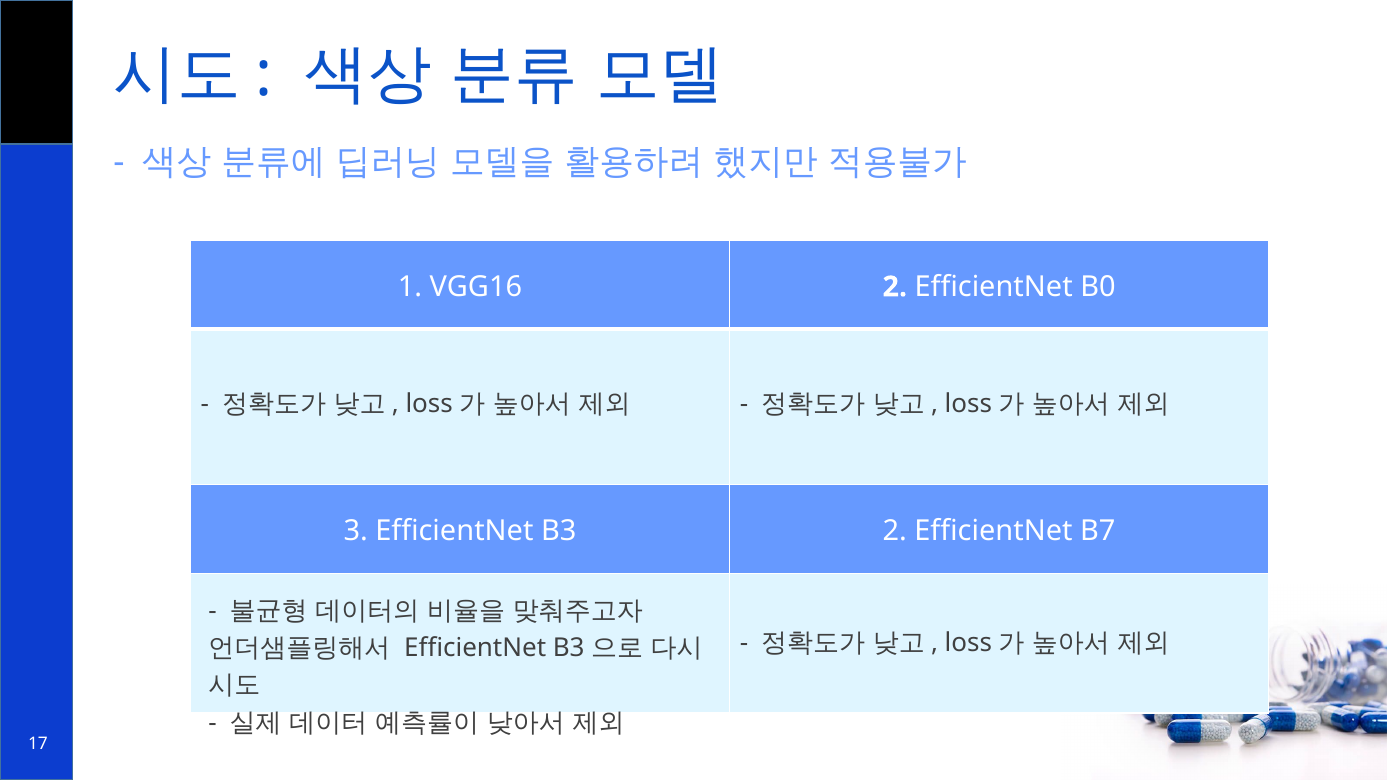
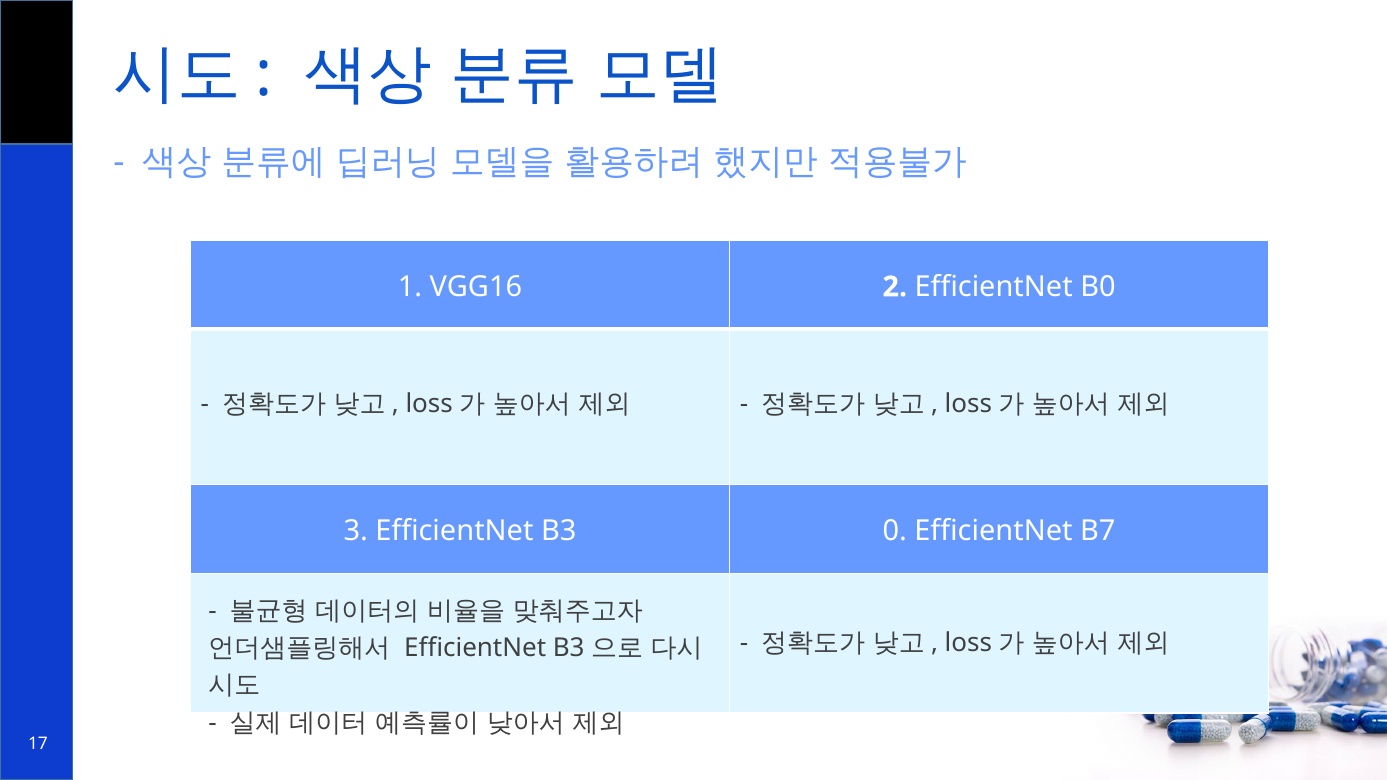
B3 2: 2 -> 0
